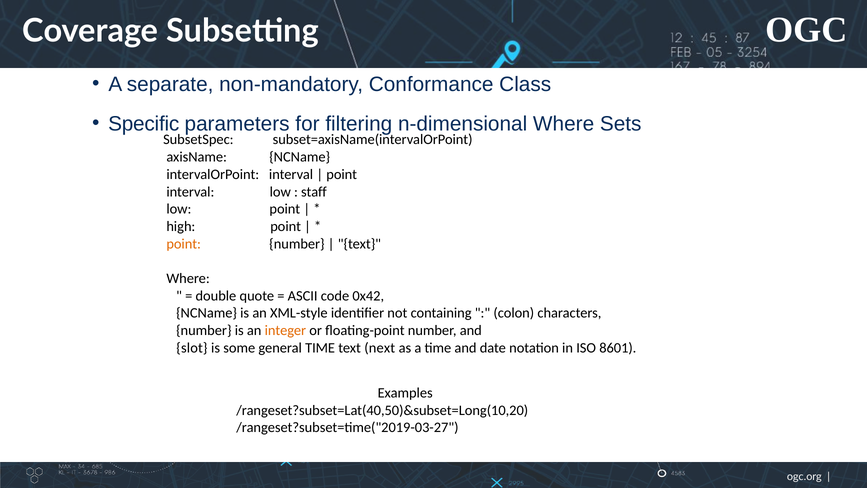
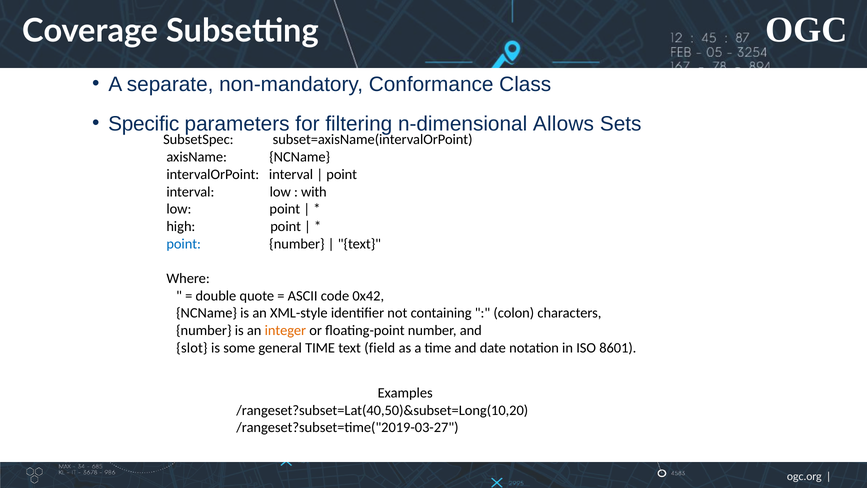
n-dimensional Where: Where -> Allows
staff: staff -> with
point at (184, 244) colour: orange -> blue
next: next -> field
